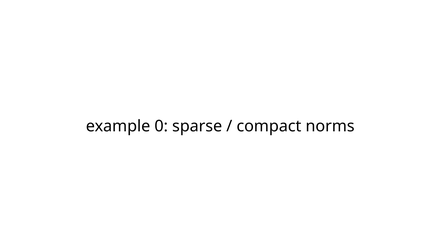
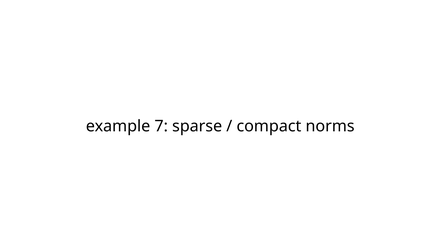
0: 0 -> 7
